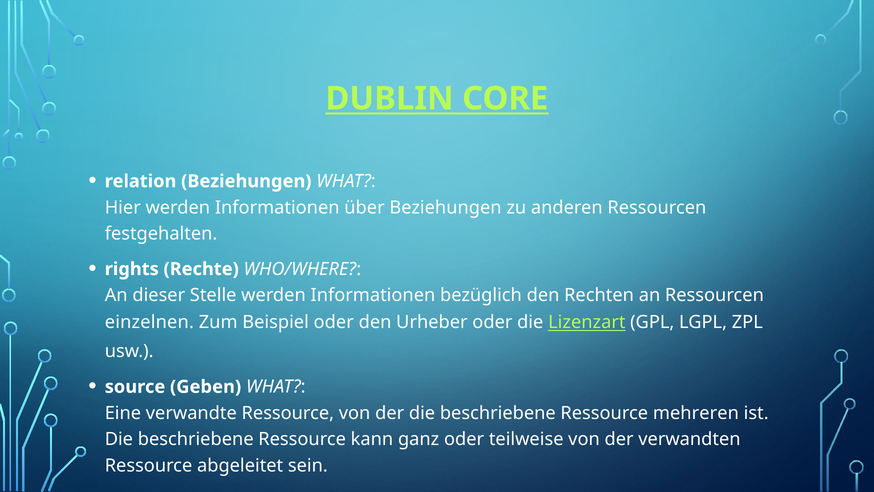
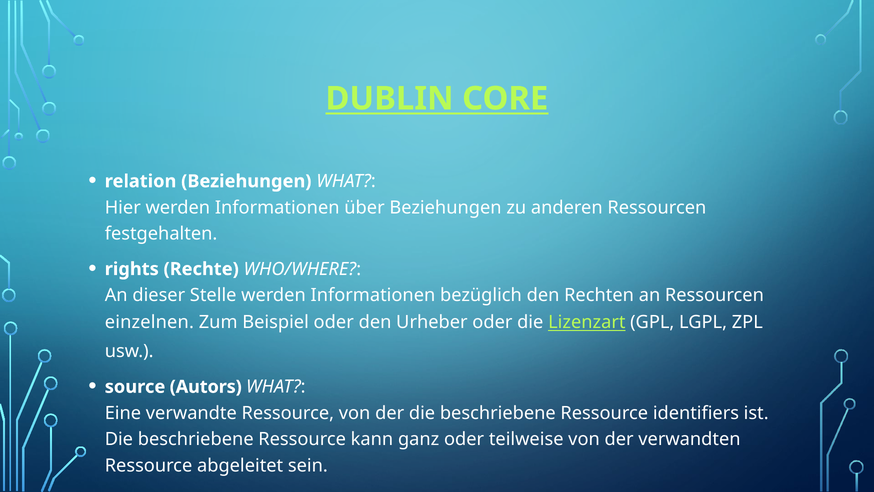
Geben: Geben -> Autors
mehreren: mehreren -> identifiers
